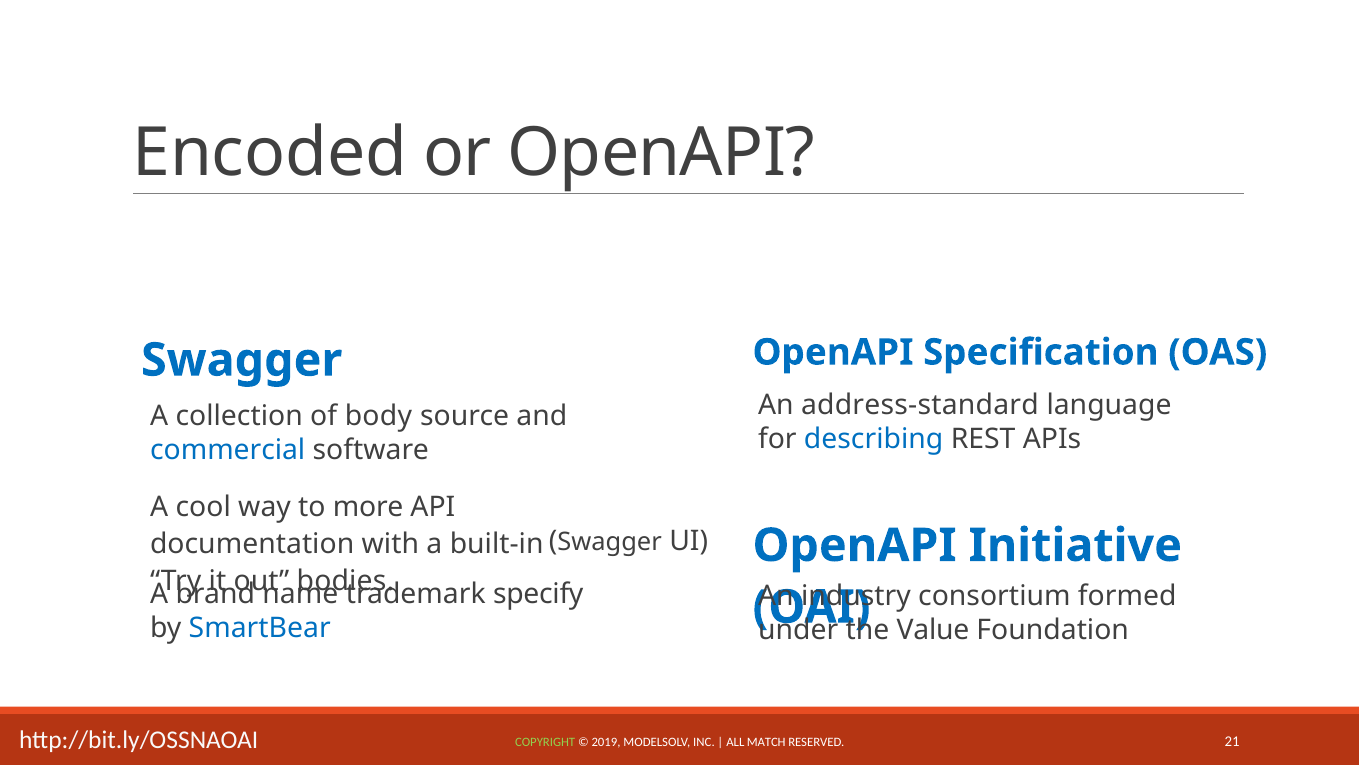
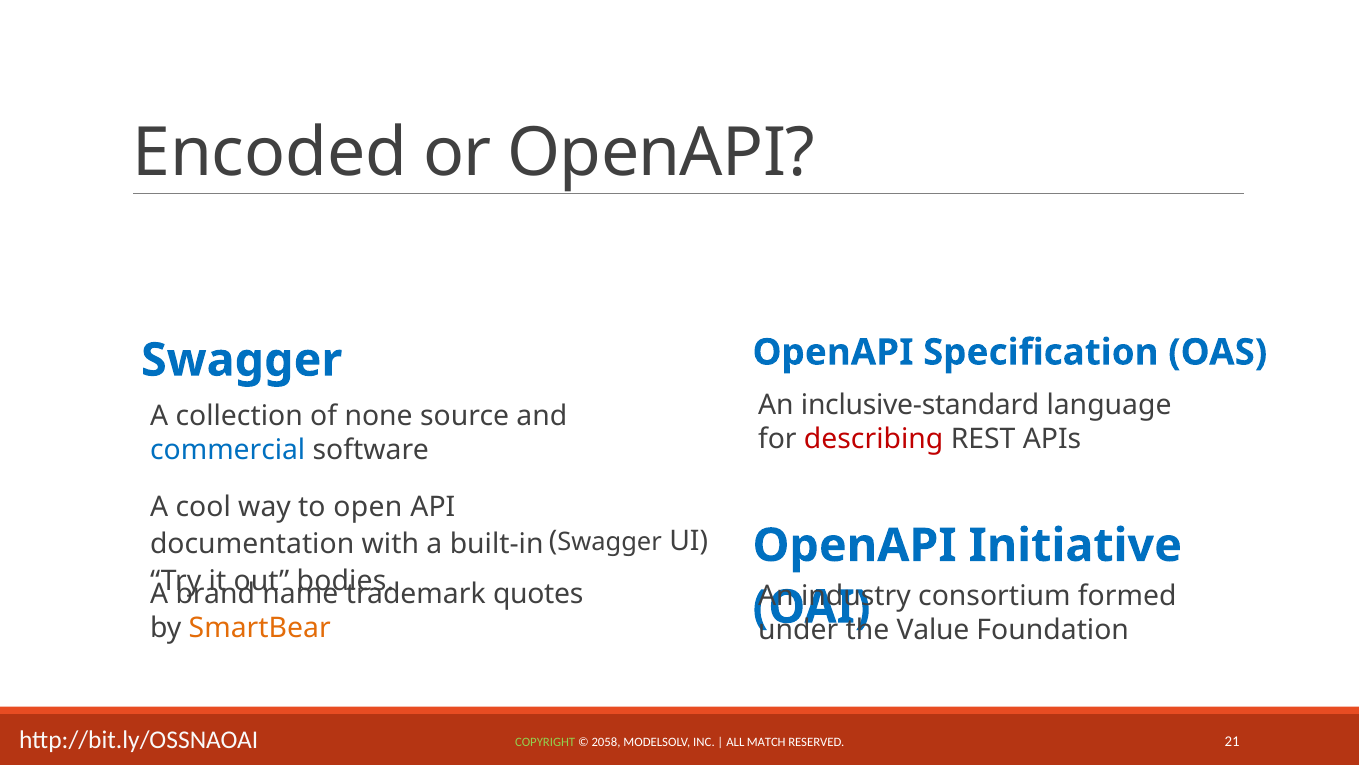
address-standard: address-standard -> inclusive-standard
body: body -> none
describing colour: blue -> red
more: more -> open
specify: specify -> quotes
SmartBear colour: blue -> orange
2019: 2019 -> 2058
